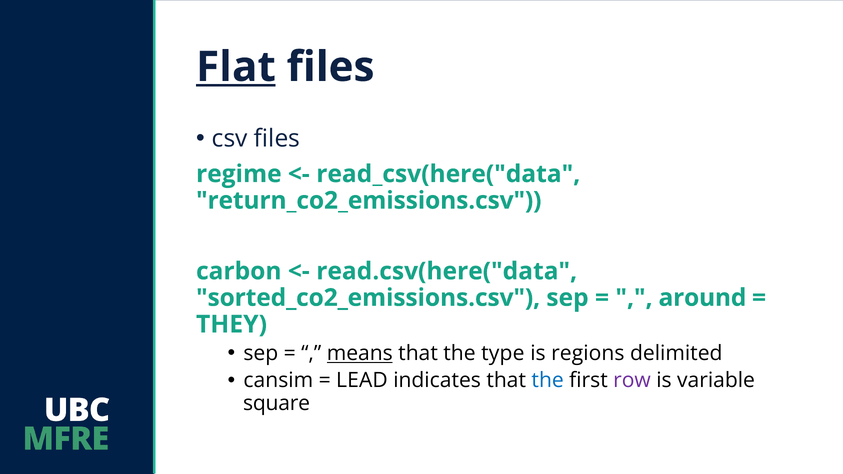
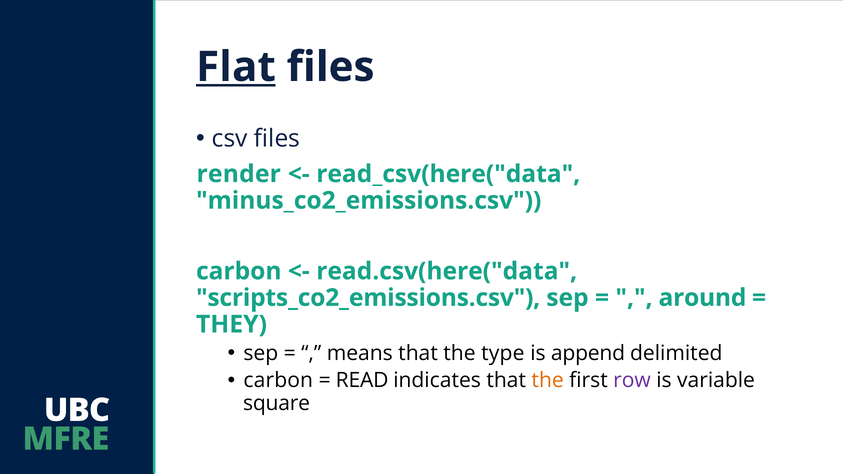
regime: regime -> render
return_co2_emissions.csv: return_co2_emissions.csv -> minus_co2_emissions.csv
sorted_co2_emissions.csv: sorted_co2_emissions.csv -> scripts_co2_emissions.csv
means underline: present -> none
regions: regions -> append
cansim at (278, 381): cansim -> carbon
LEAD: LEAD -> READ
the at (548, 381) colour: blue -> orange
